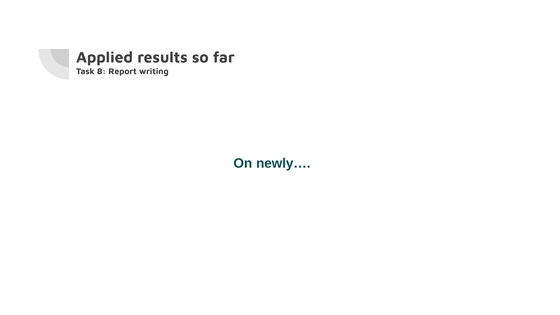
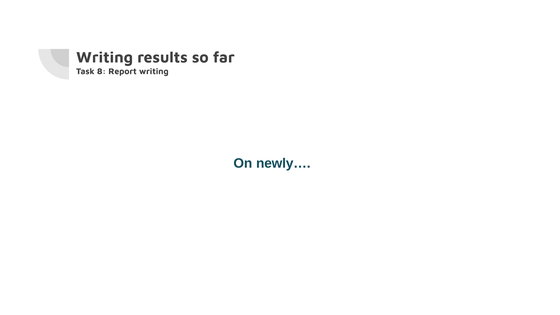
Applied at (105, 57): Applied -> Writing
